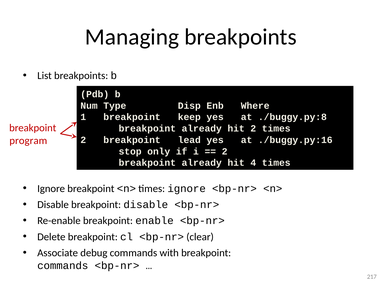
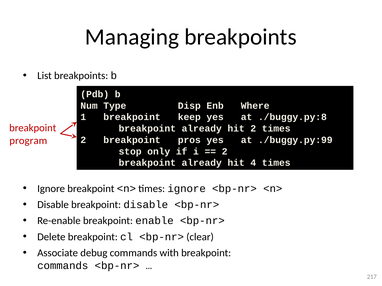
lead: lead -> pros
./buggy.py:16: ./buggy.py:16 -> ./buggy.py:99
